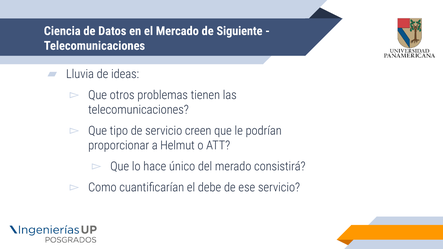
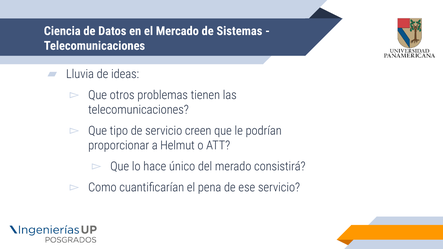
Siguiente: Siguiente -> Sistemas
debe: debe -> pena
